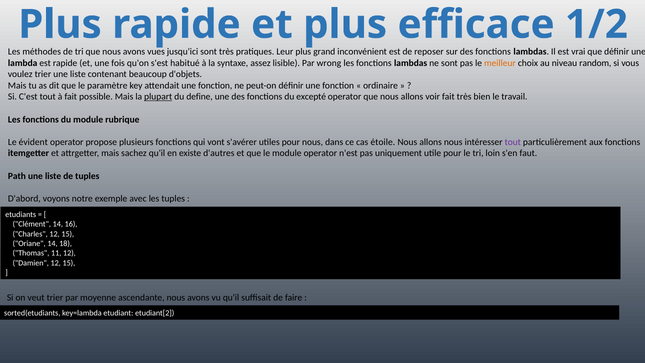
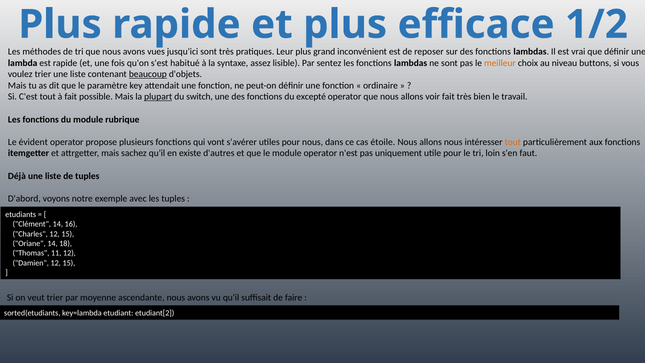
wrong: wrong -> sentez
random: random -> buttons
beaucoup underline: none -> present
define: define -> switch
tout at (513, 142) colour: purple -> orange
Path: Path -> Déjà
